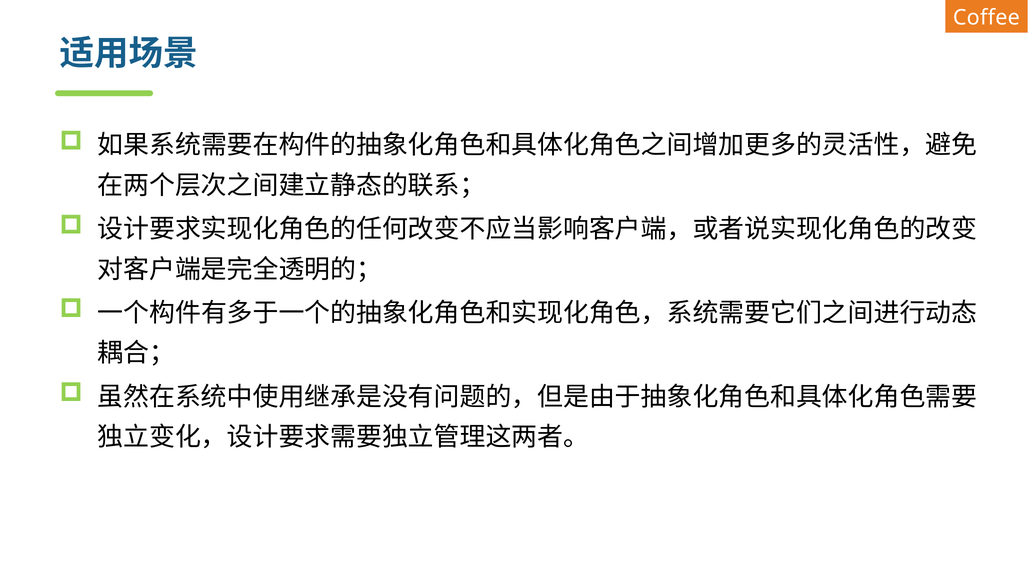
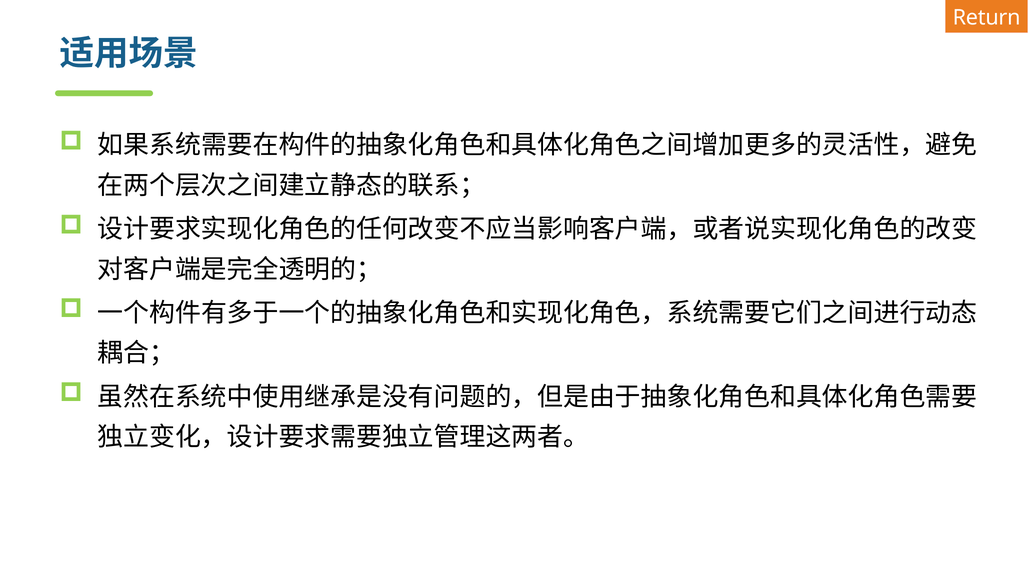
Coffee: Coffee -> Return
